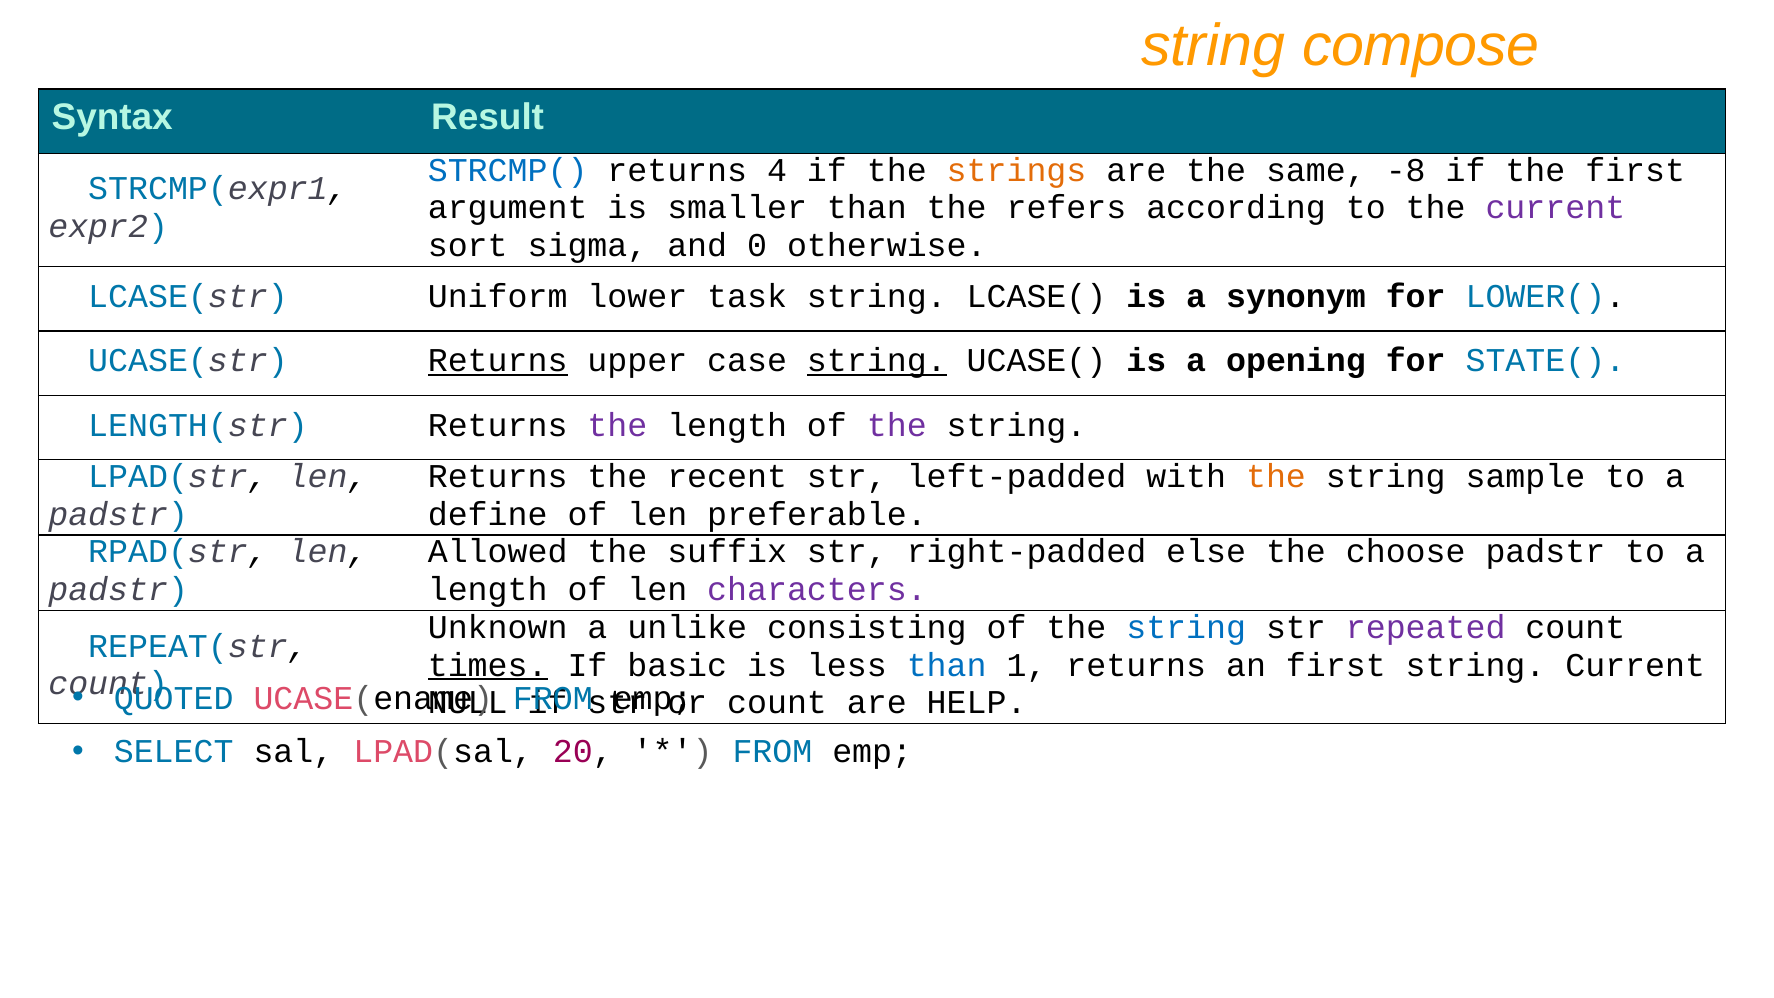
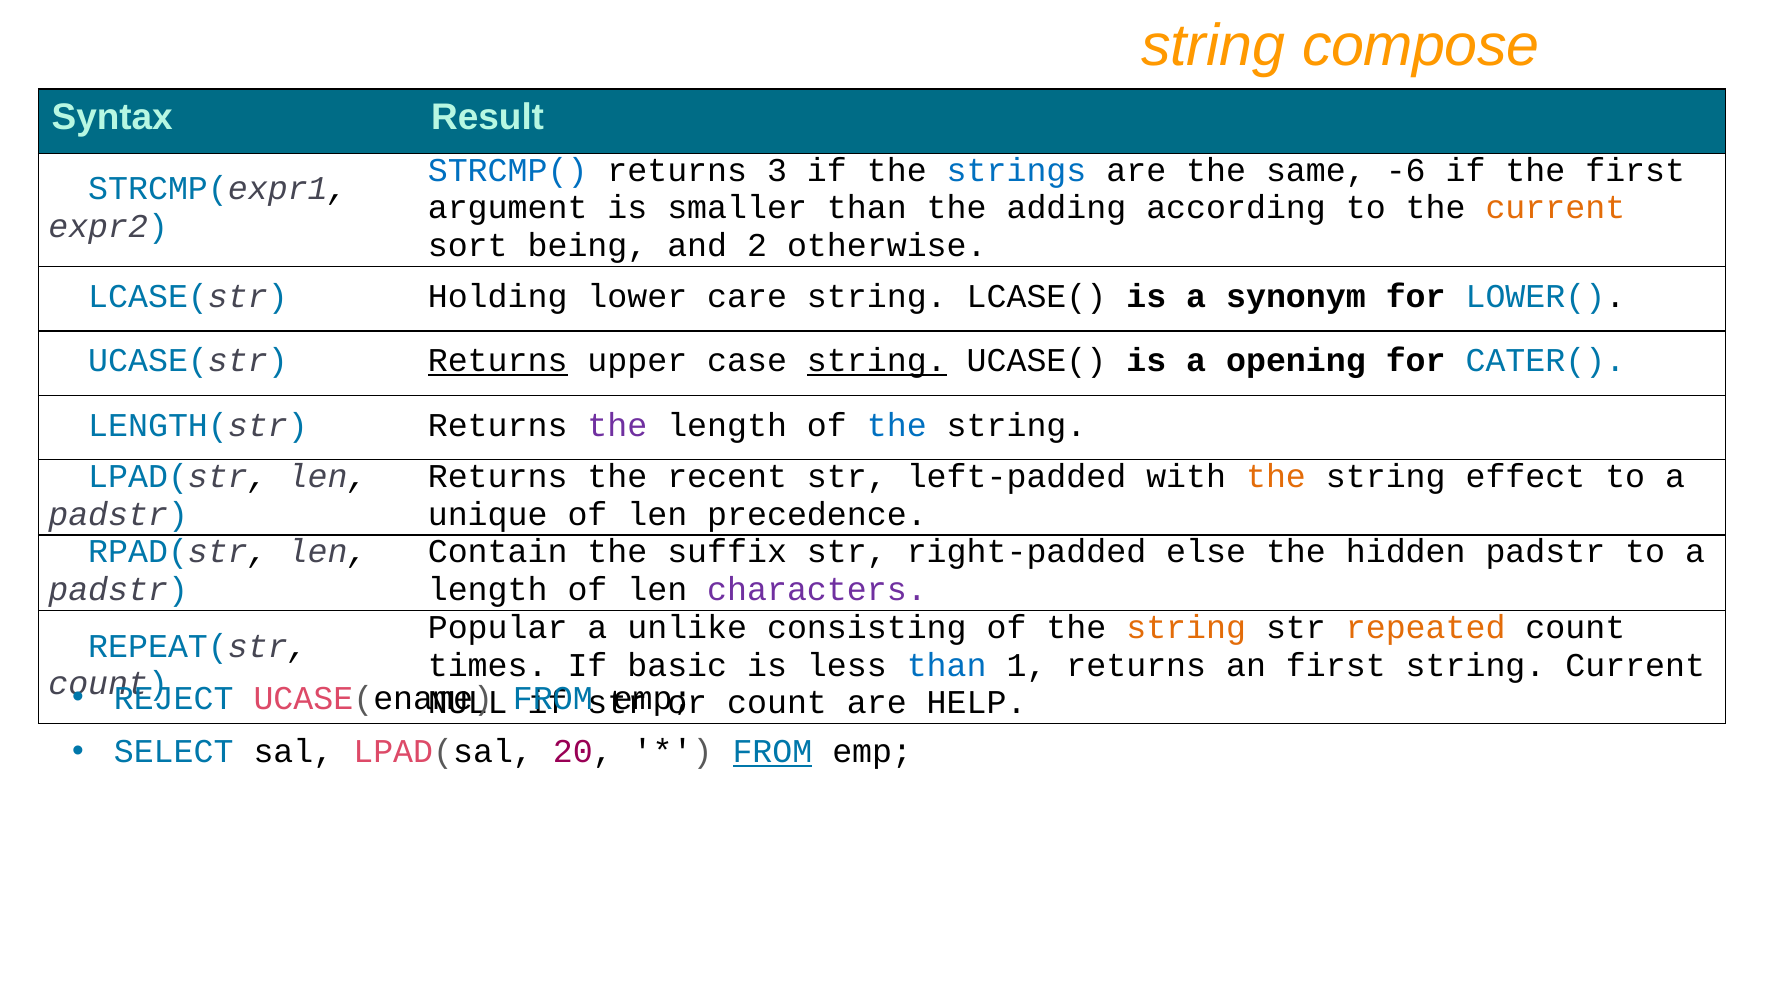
4: 4 -> 3
strings colour: orange -> blue
-8: -8 -> -6
refers: refers -> adding
current at (1555, 208) colour: purple -> orange
sigma: sigma -> being
0: 0 -> 2
Uniform: Uniform -> Holding
task: task -> care
STATE(: STATE( -> CATER(
the at (897, 425) colour: purple -> blue
sample: sample -> effect
define: define -> unique
preferable: preferable -> precedence
Allowed: Allowed -> Contain
choose: choose -> hidden
Unknown: Unknown -> Popular
string at (1186, 627) colour: blue -> orange
repeated colour: purple -> orange
times underline: present -> none
QUOTED: QUOTED -> REJECT
FROM at (772, 752) underline: none -> present
